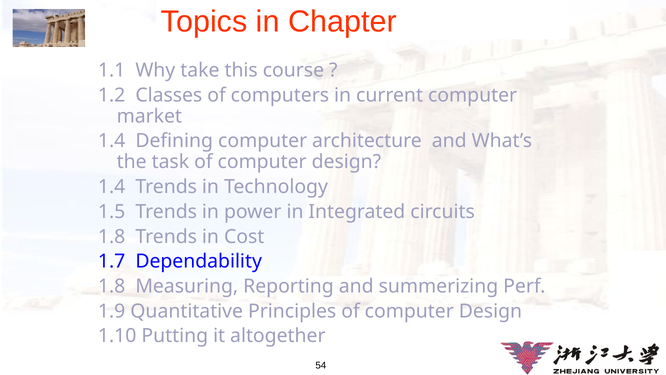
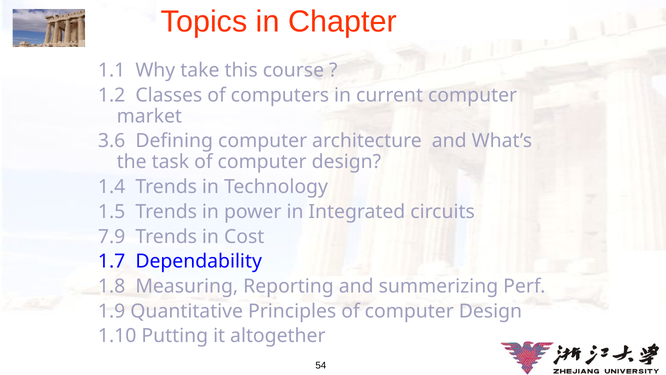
1.4 at (112, 141): 1.4 -> 3.6
1.8 at (112, 236): 1.8 -> 7.9
